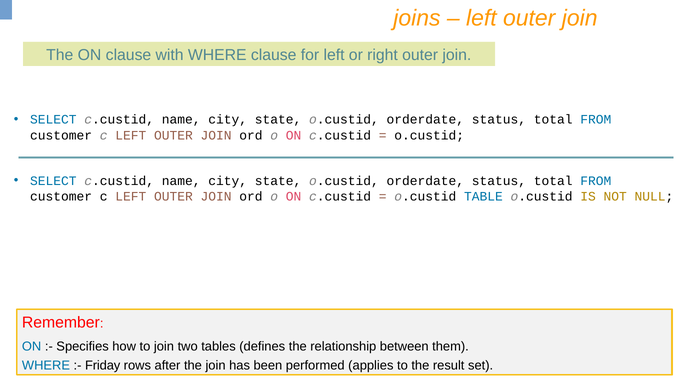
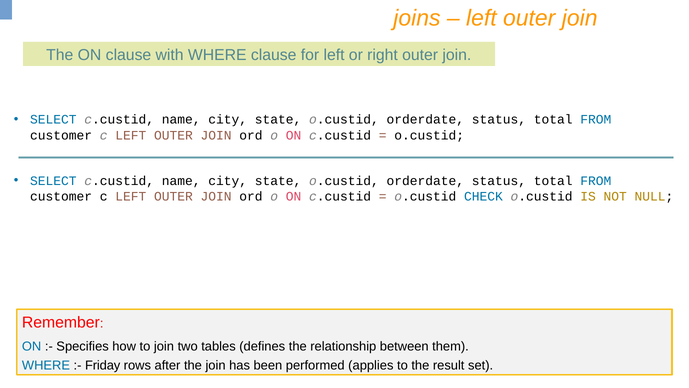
TABLE: TABLE -> CHECK
